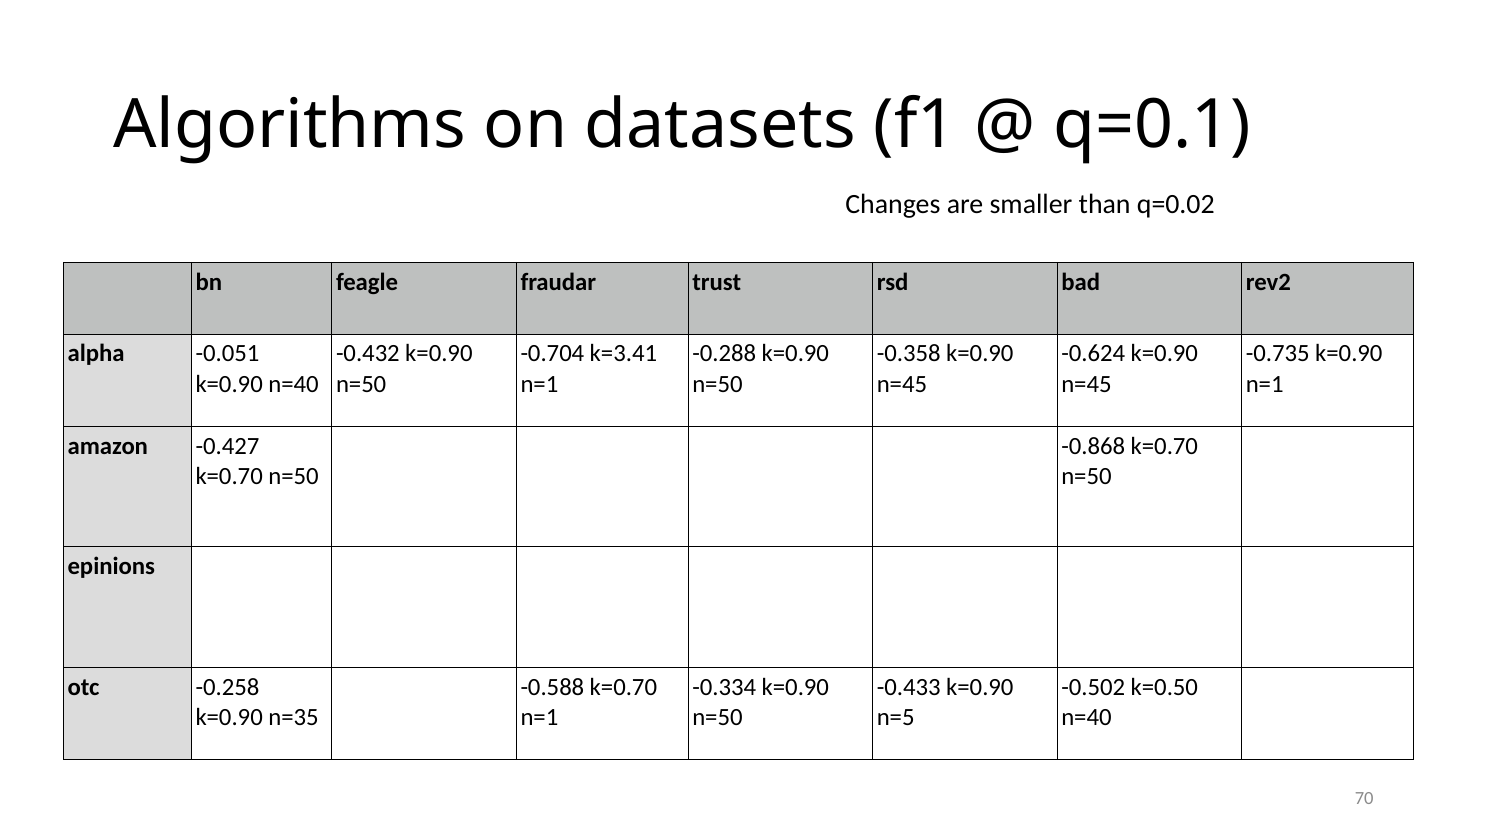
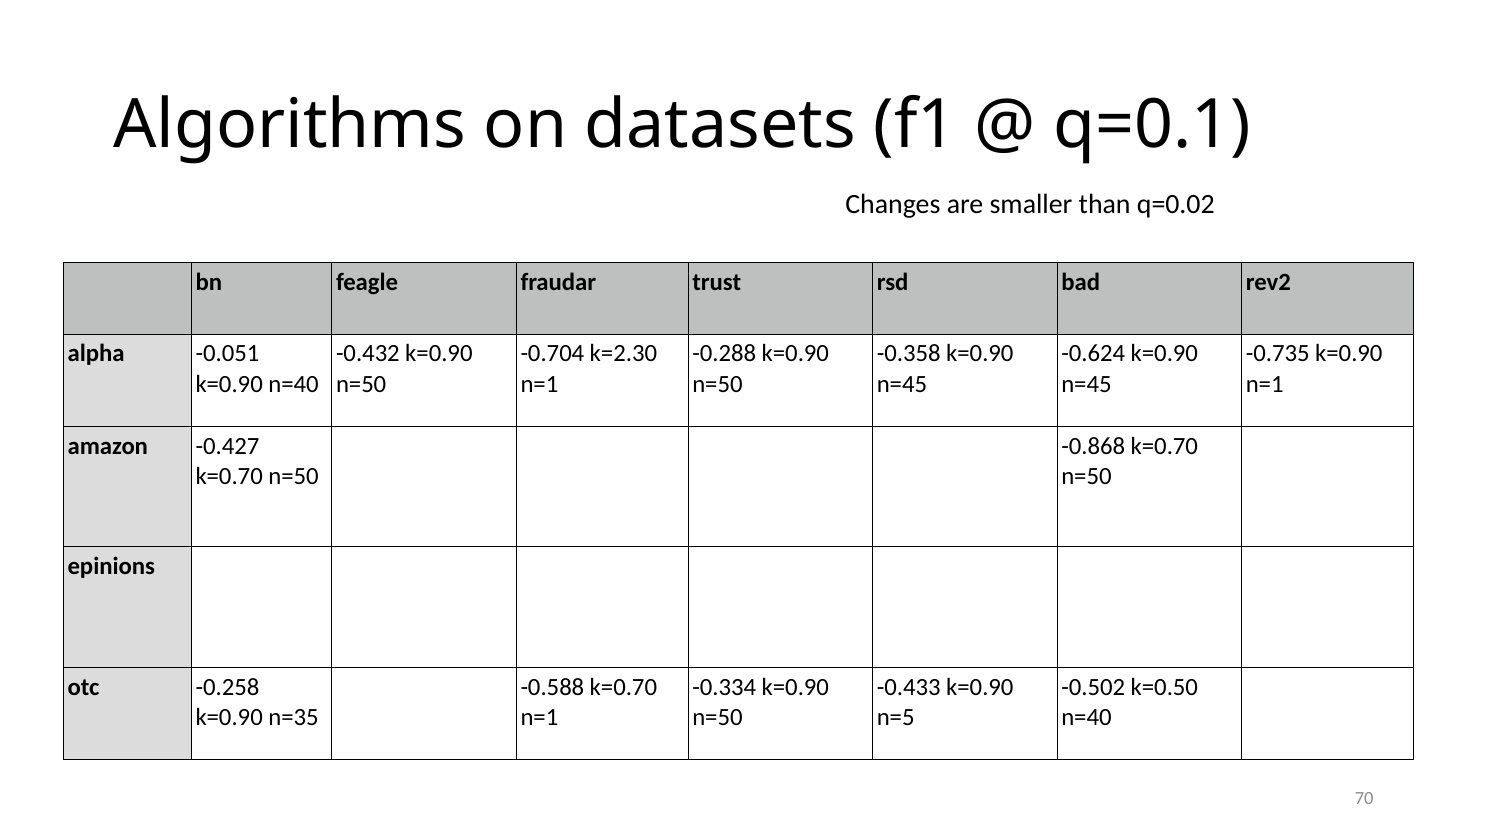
k=3.41: k=3.41 -> k=2.30
